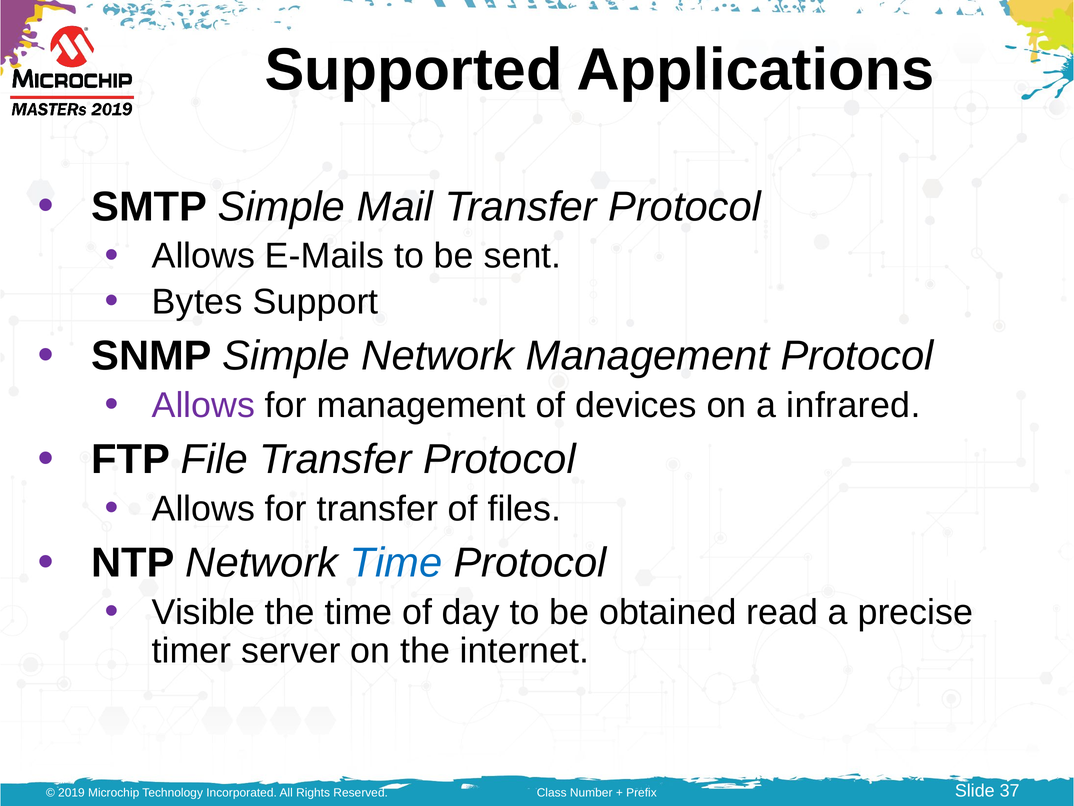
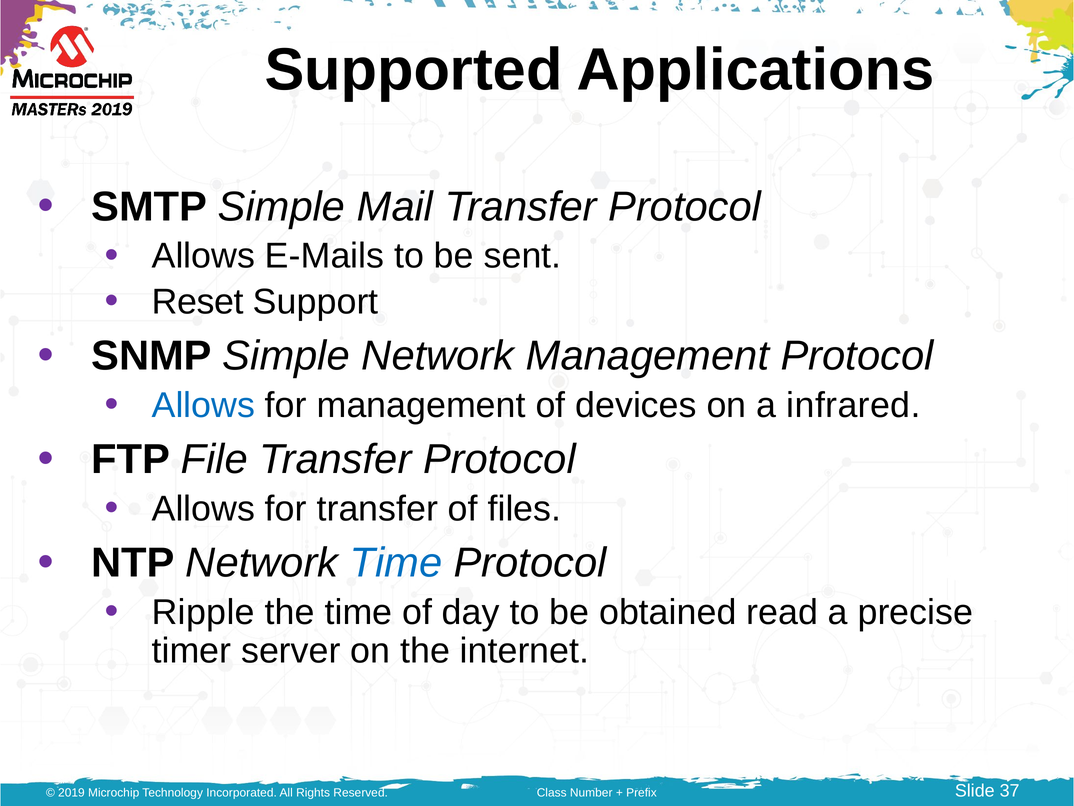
Bytes: Bytes -> Reset
Allows at (203, 405) colour: purple -> blue
Visible: Visible -> Ripple
